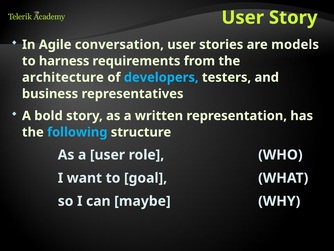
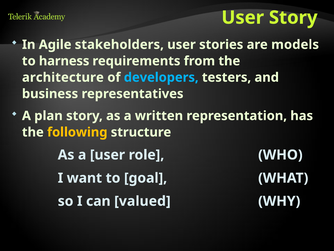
conversation: conversation -> stakeholders
bold: bold -> plan
following colour: light blue -> yellow
maybe: maybe -> valued
